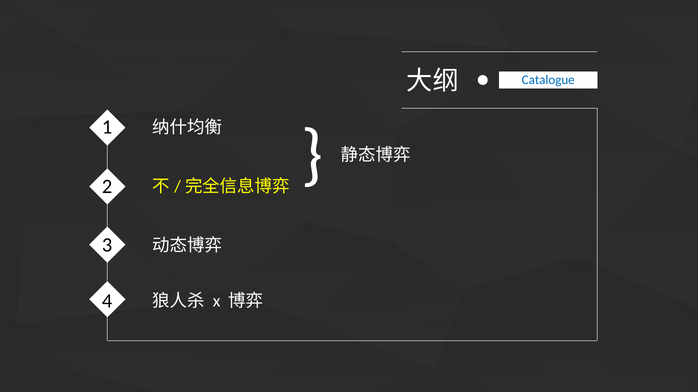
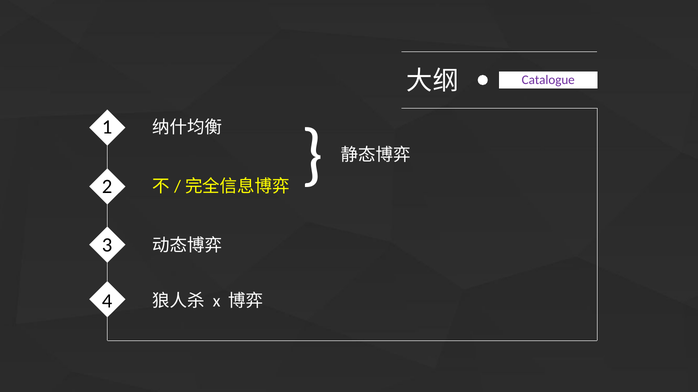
Catalogue colour: blue -> purple
